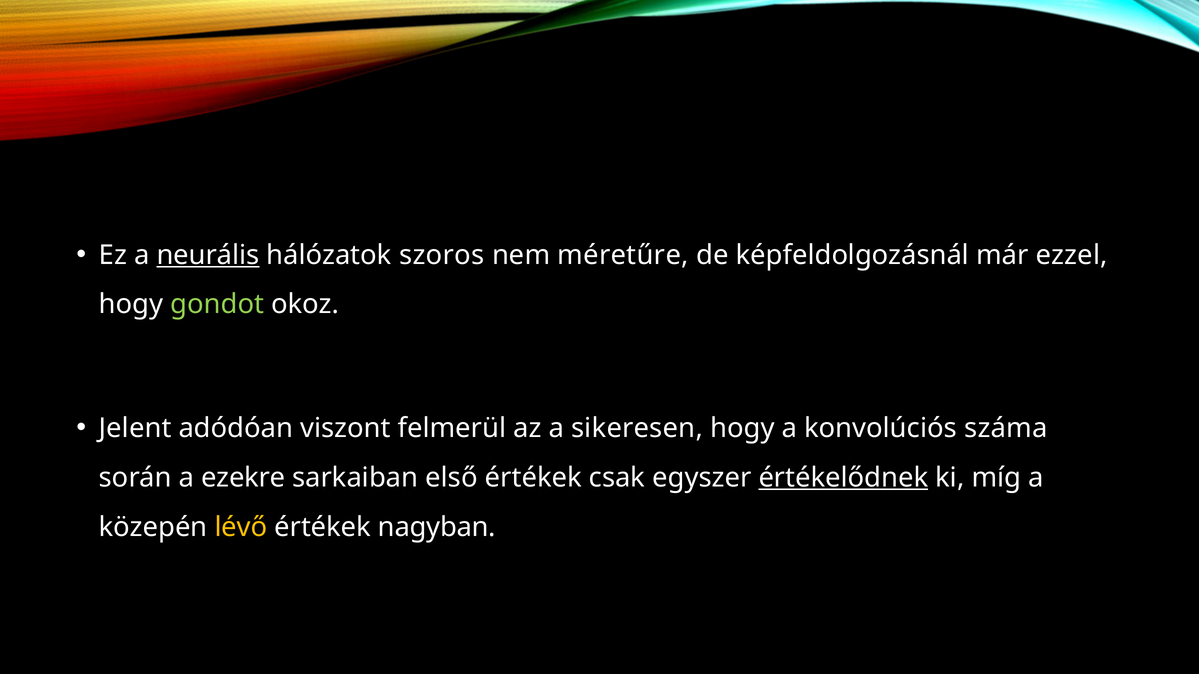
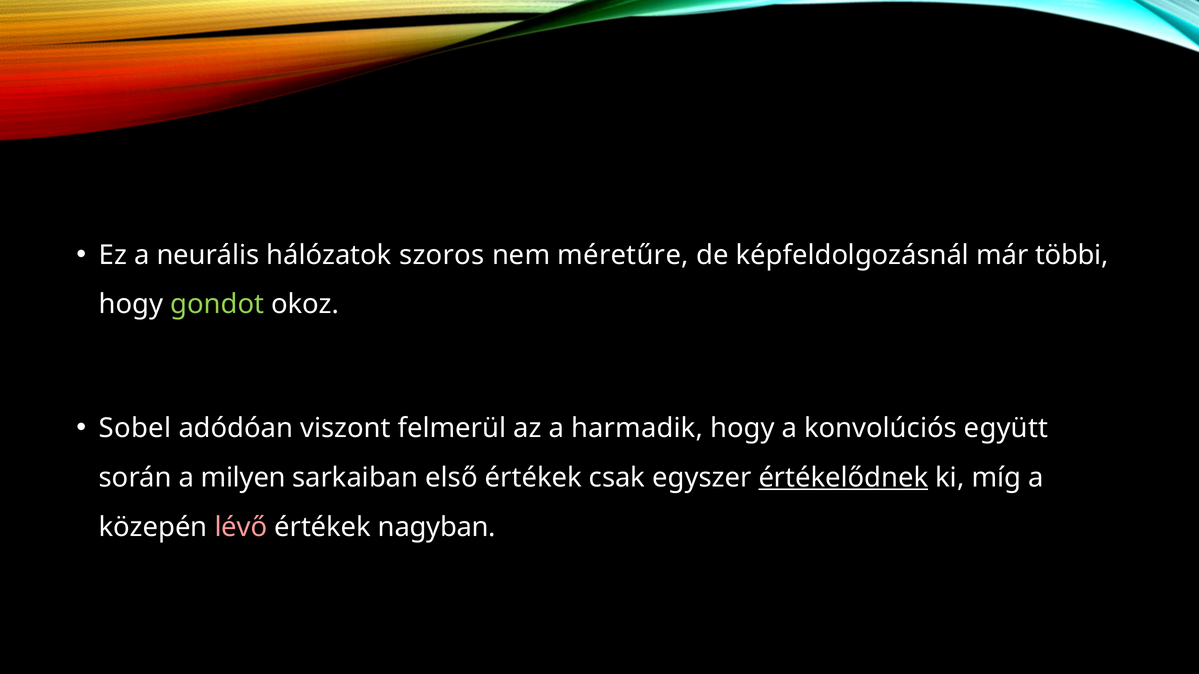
neurális underline: present -> none
ezzel: ezzel -> többi
Jelent: Jelent -> Sobel
sikeresen: sikeresen -> harmadik
száma: száma -> együtt
ezekre: ezekre -> milyen
lévő colour: yellow -> pink
